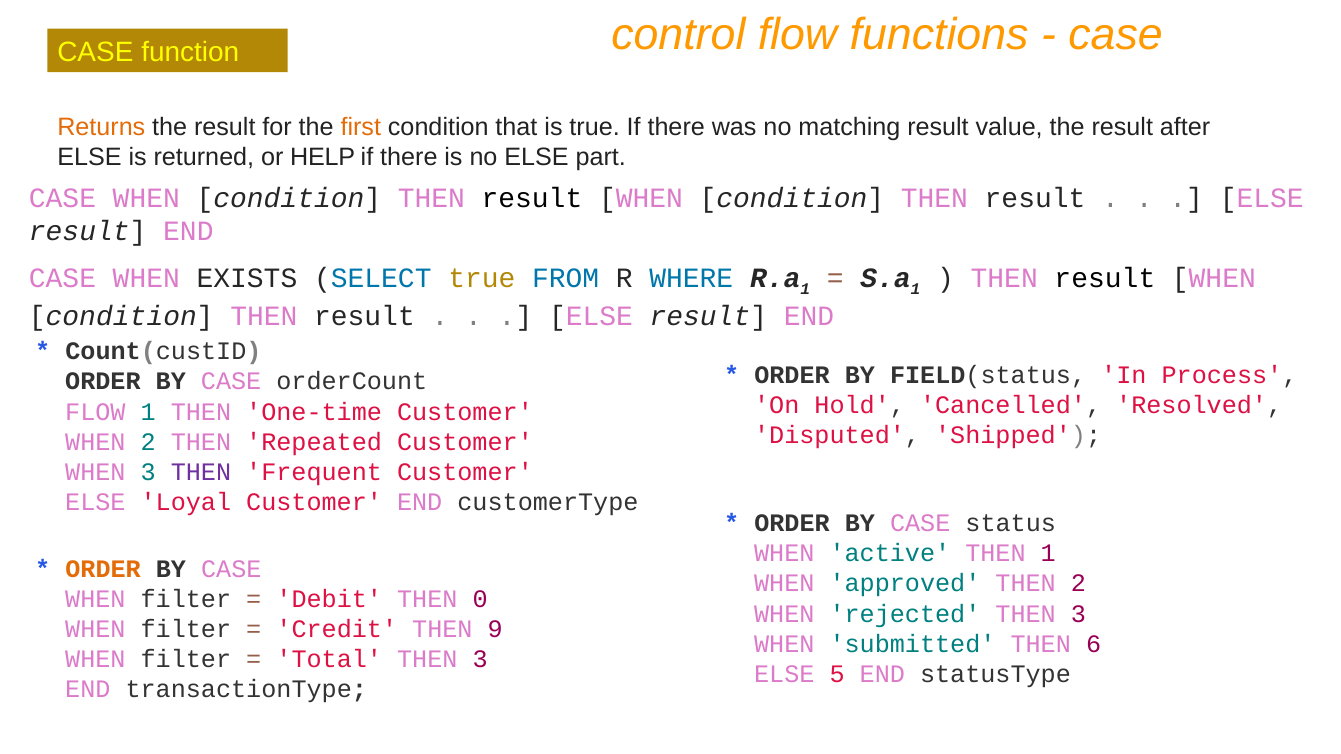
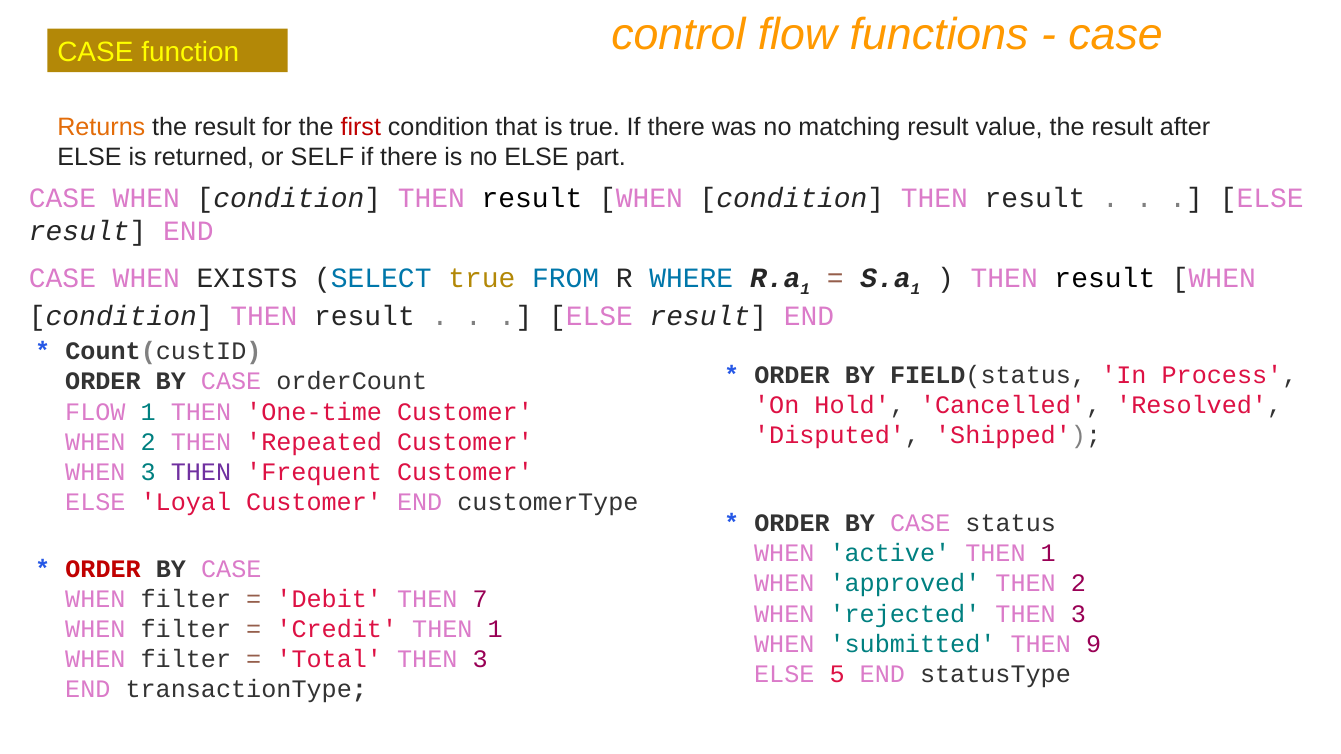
first colour: orange -> red
HELP: HELP -> SELF
ORDER at (103, 569) colour: orange -> red
0: 0 -> 7
Credit THEN 9: 9 -> 1
6: 6 -> 9
